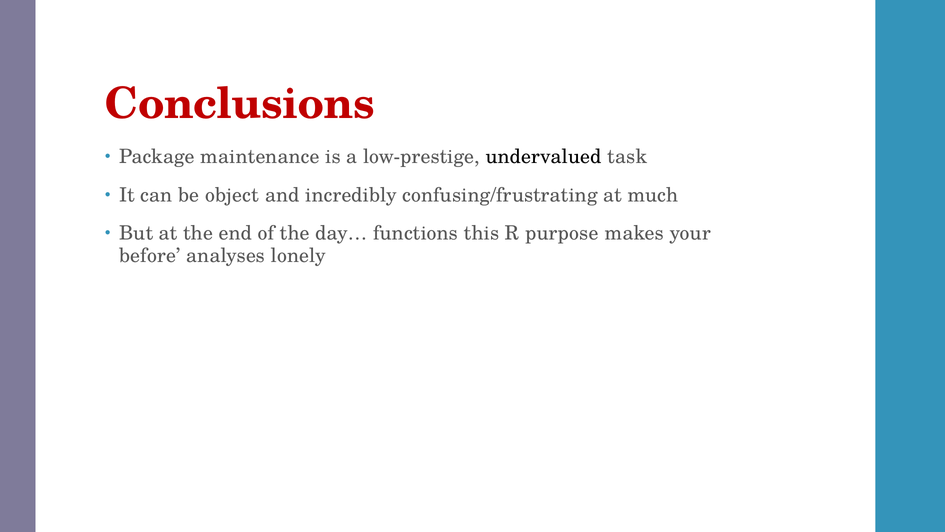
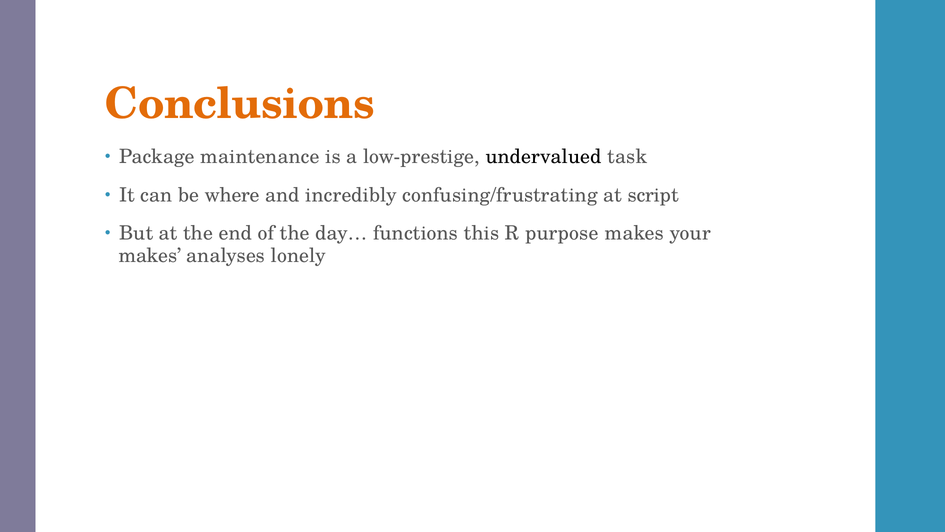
Conclusions colour: red -> orange
object: object -> where
much: much -> script
before at (150, 256): before -> makes
